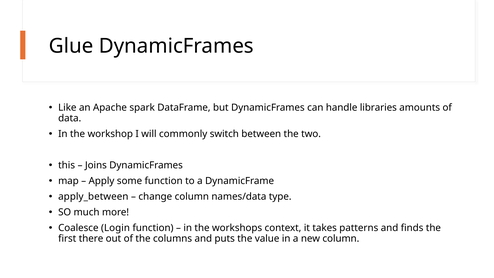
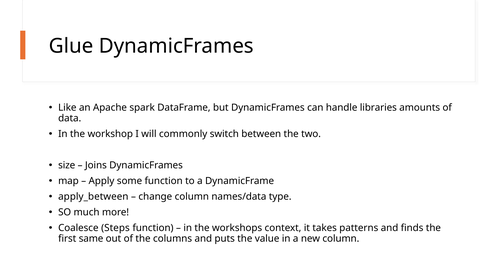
this: this -> size
Login: Login -> Steps
there: there -> same
